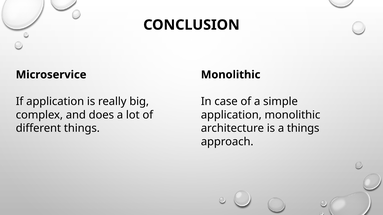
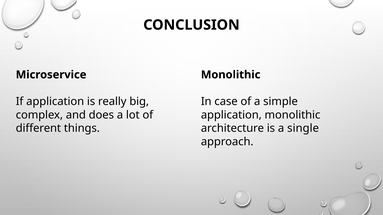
a things: things -> single
